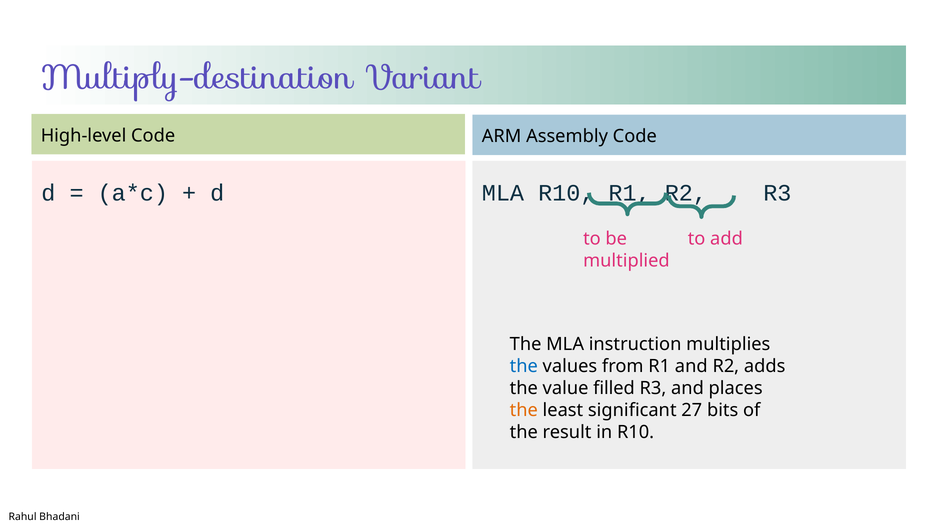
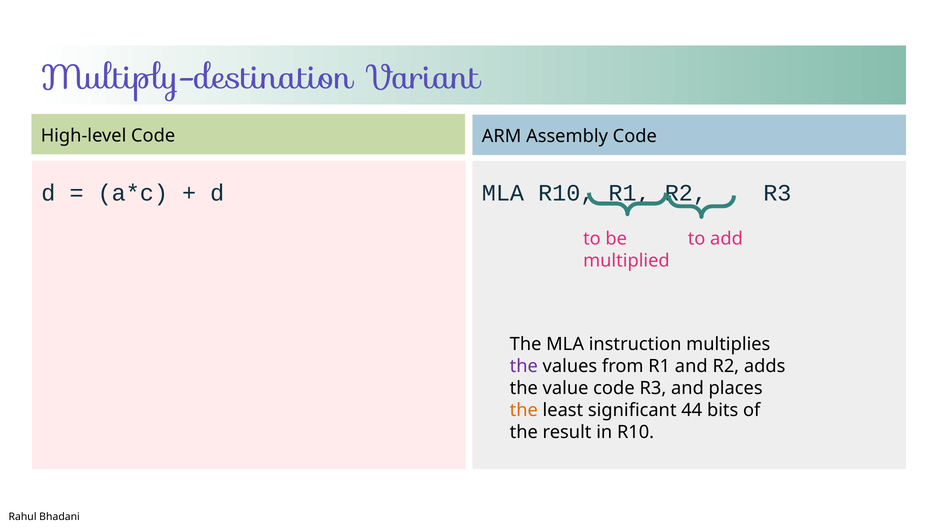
the at (524, 366) colour: blue -> purple
value filled: filled -> code
27: 27 -> 44
